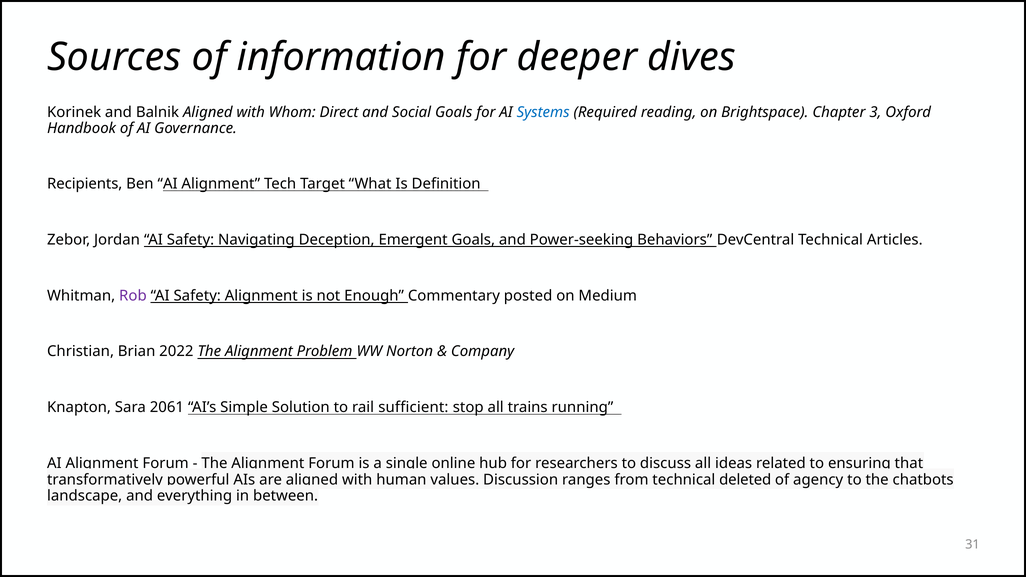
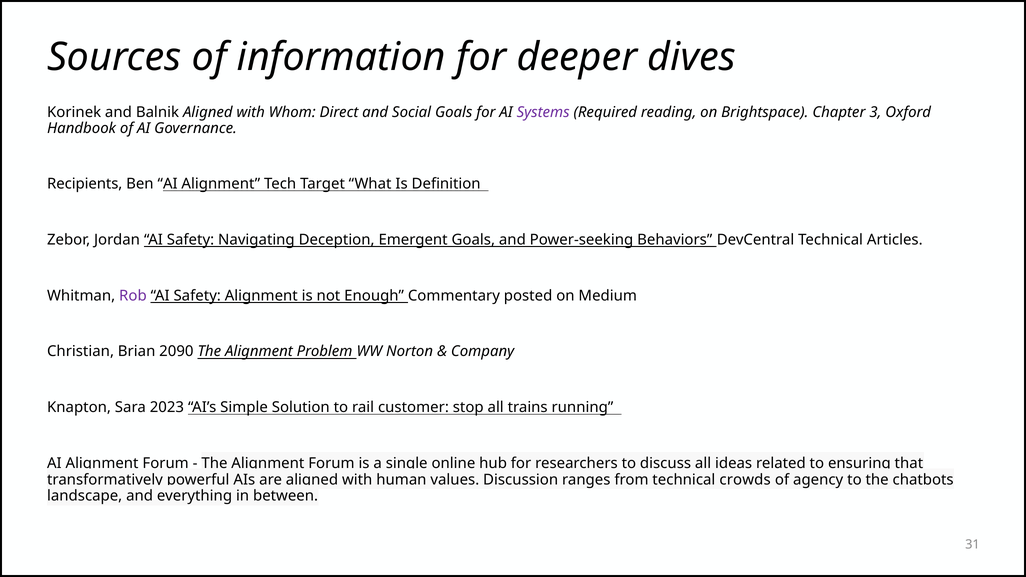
Systems colour: blue -> purple
2022: 2022 -> 2090
2061: 2061 -> 2023
sufficient: sufficient -> customer
deleted: deleted -> crowds
